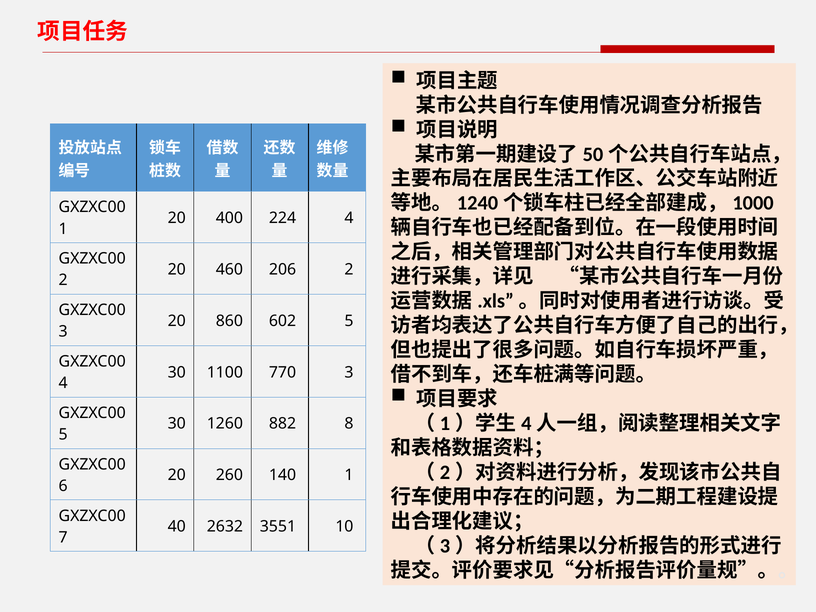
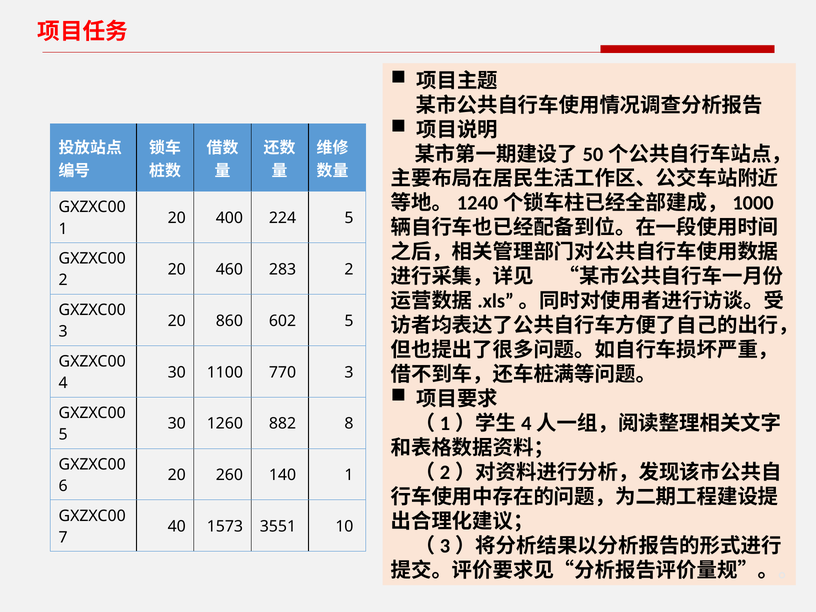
224 4: 4 -> 5
206: 206 -> 283
2632: 2632 -> 1573
